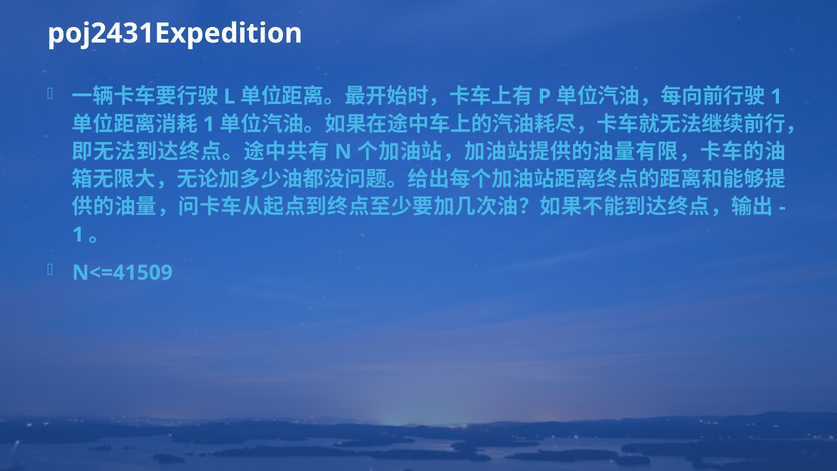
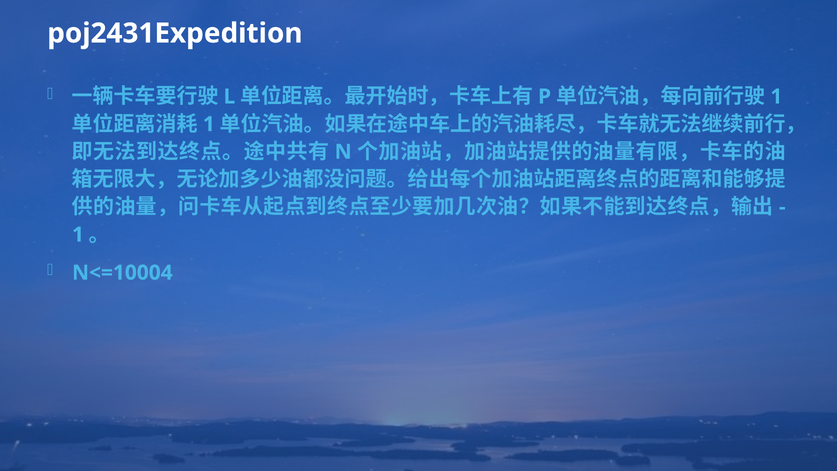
N<=41509: N<=41509 -> N<=10004
